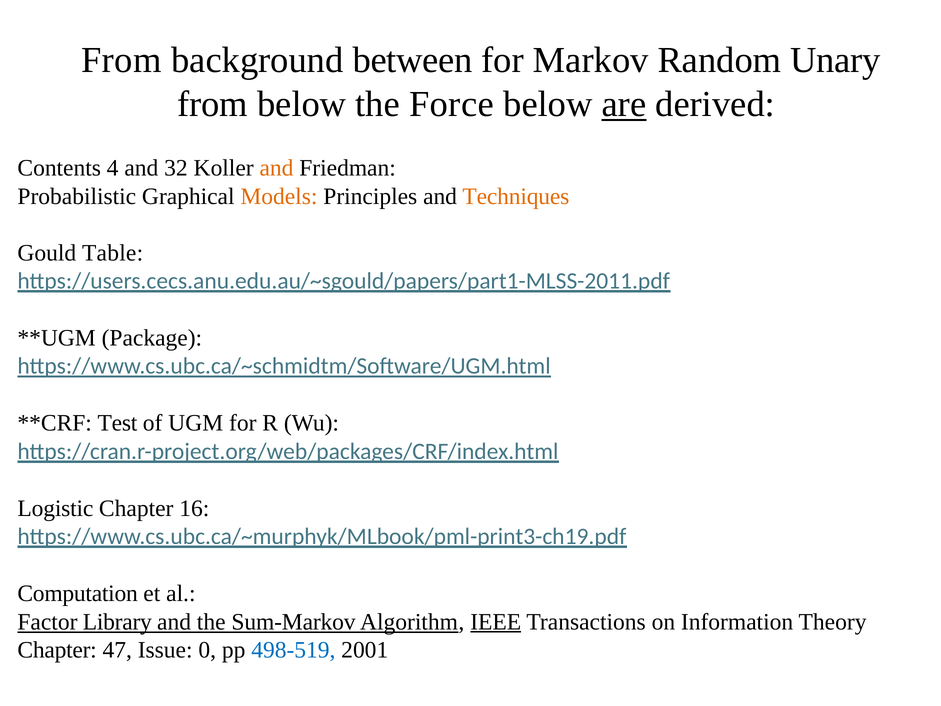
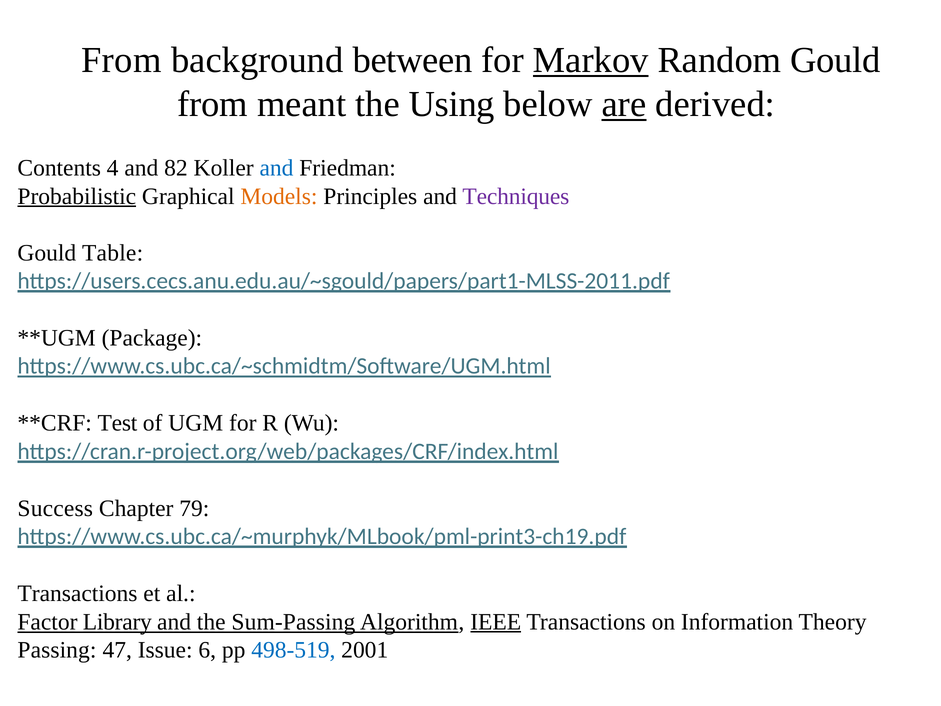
Markov underline: none -> present
Random Unary: Unary -> Gould
from below: below -> meant
Force: Force -> Using
32: 32 -> 82
and at (277, 168) colour: orange -> blue
Probabilistic underline: none -> present
Techniques colour: orange -> purple
Logistic: Logistic -> Success
16: 16 -> 79
Computation at (78, 593): Computation -> Transactions
Sum-Markov: Sum-Markov -> Sum-Passing
Chapter at (57, 650): Chapter -> Passing
0: 0 -> 6
